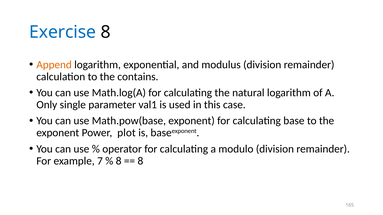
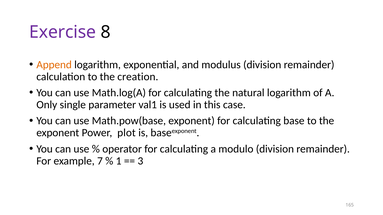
Exercise colour: blue -> purple
contains: contains -> creation
8 at (119, 161): 8 -> 1
8 at (140, 161): 8 -> 3
